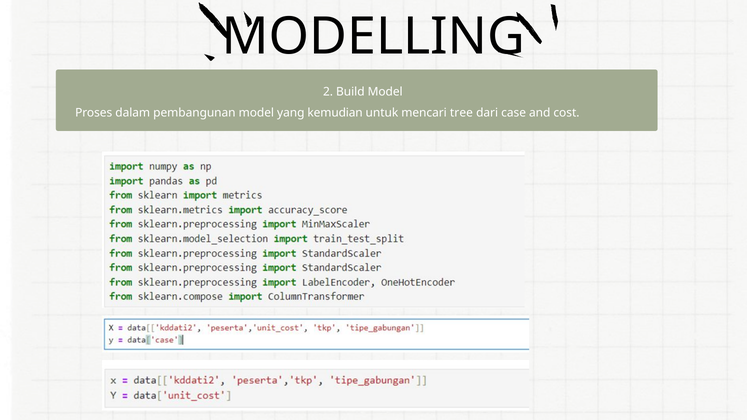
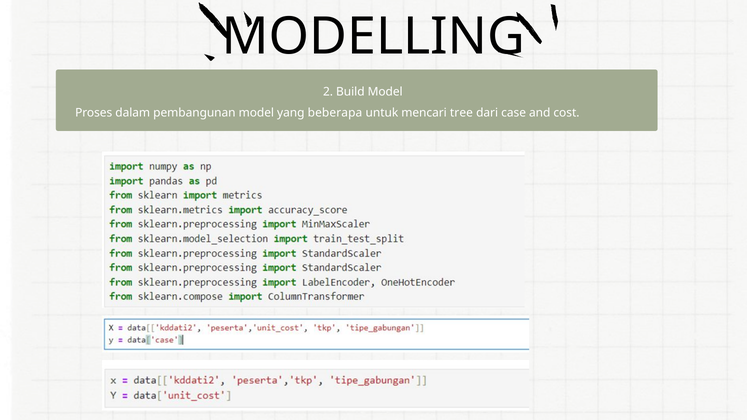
kemudian: kemudian -> beberapa
